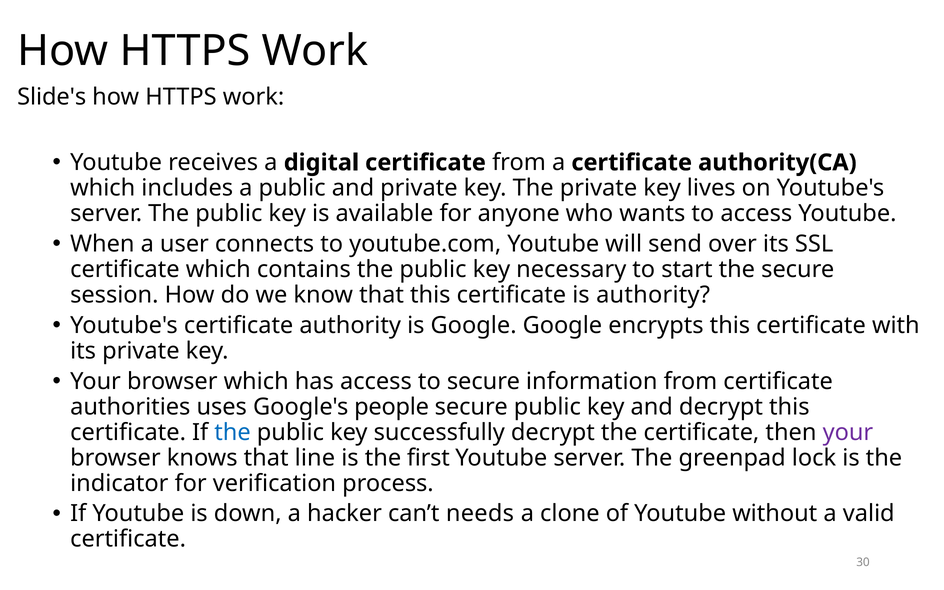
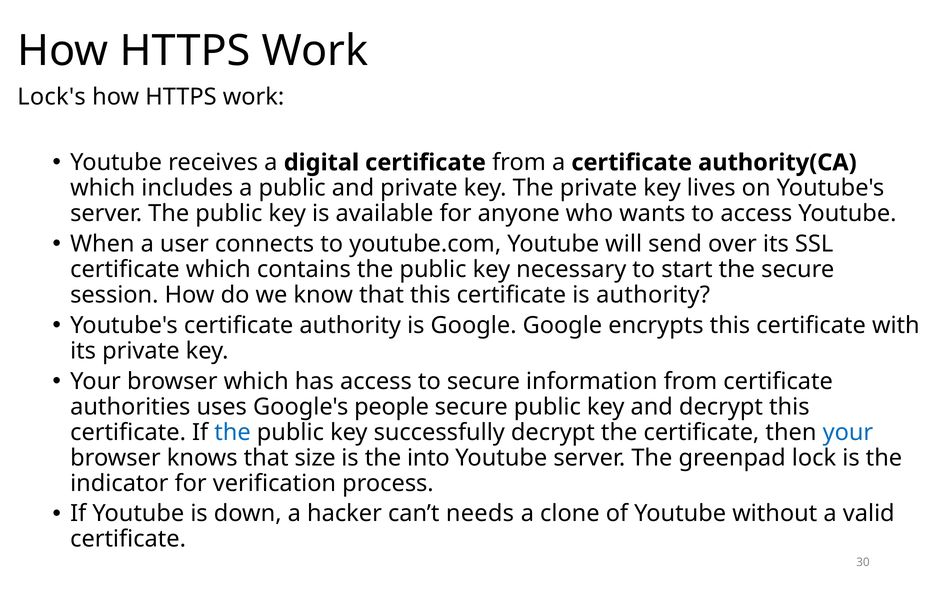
Slide's: Slide's -> Lock's
your at (848, 432) colour: purple -> blue
line: line -> size
first: first -> into
